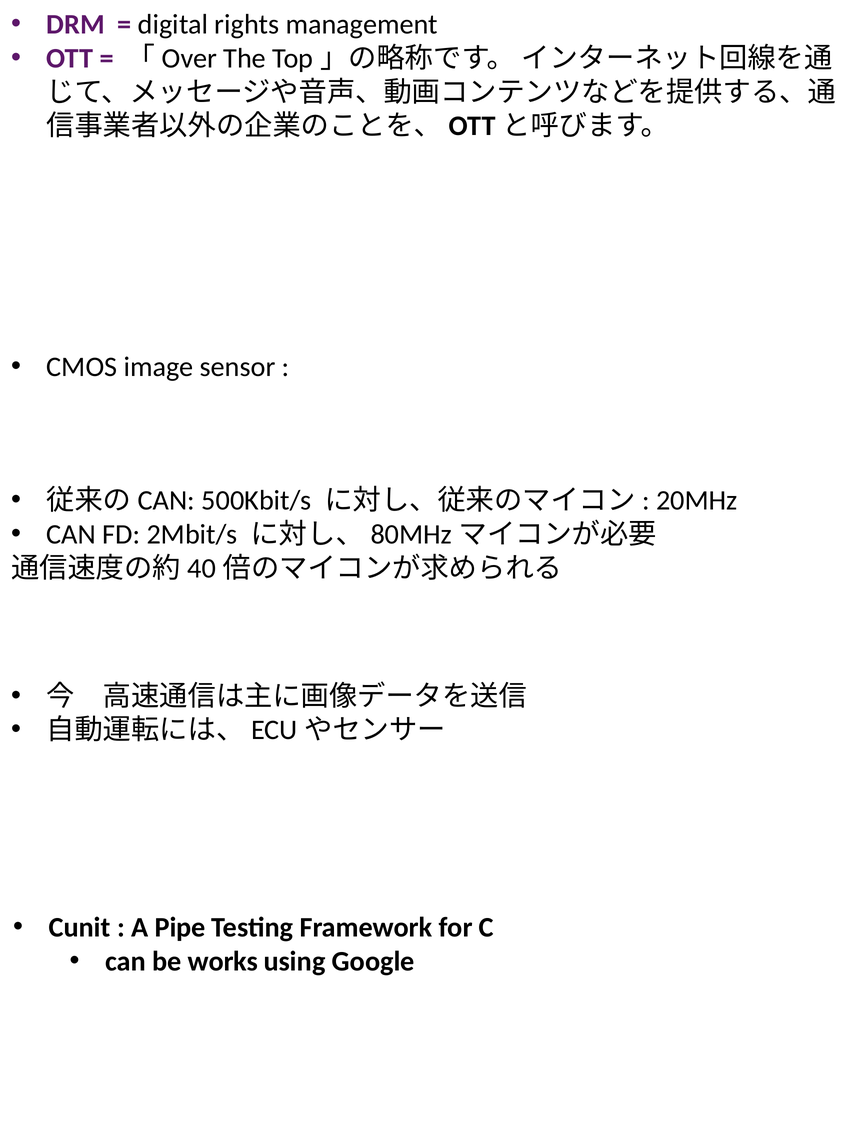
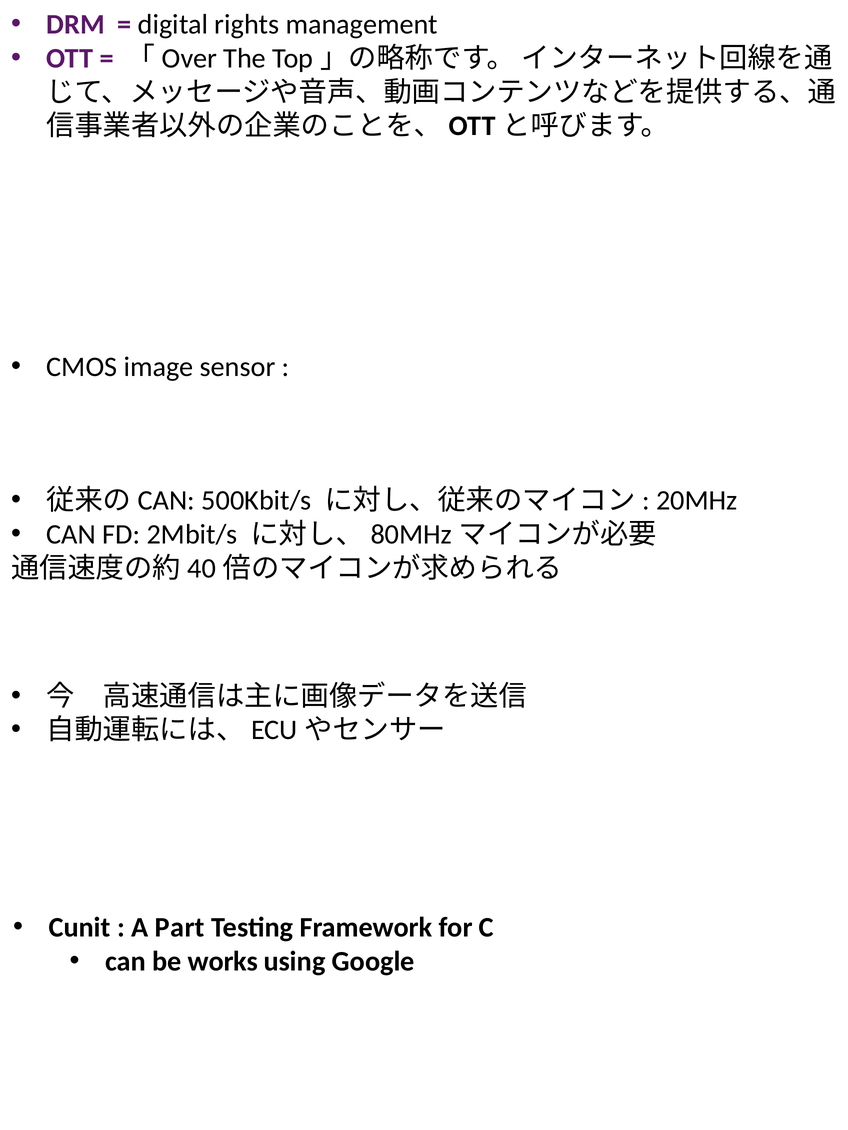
Pipe: Pipe -> Part
